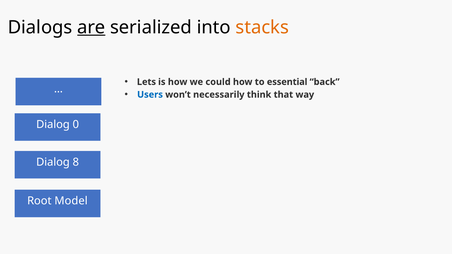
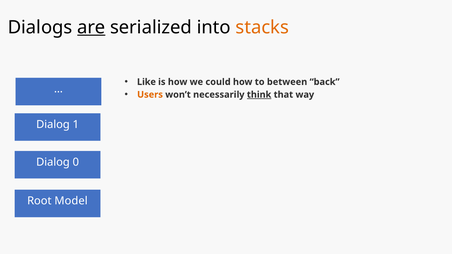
Lets: Lets -> Like
essential: essential -> between
Users colour: blue -> orange
think underline: none -> present
0: 0 -> 1
8: 8 -> 0
